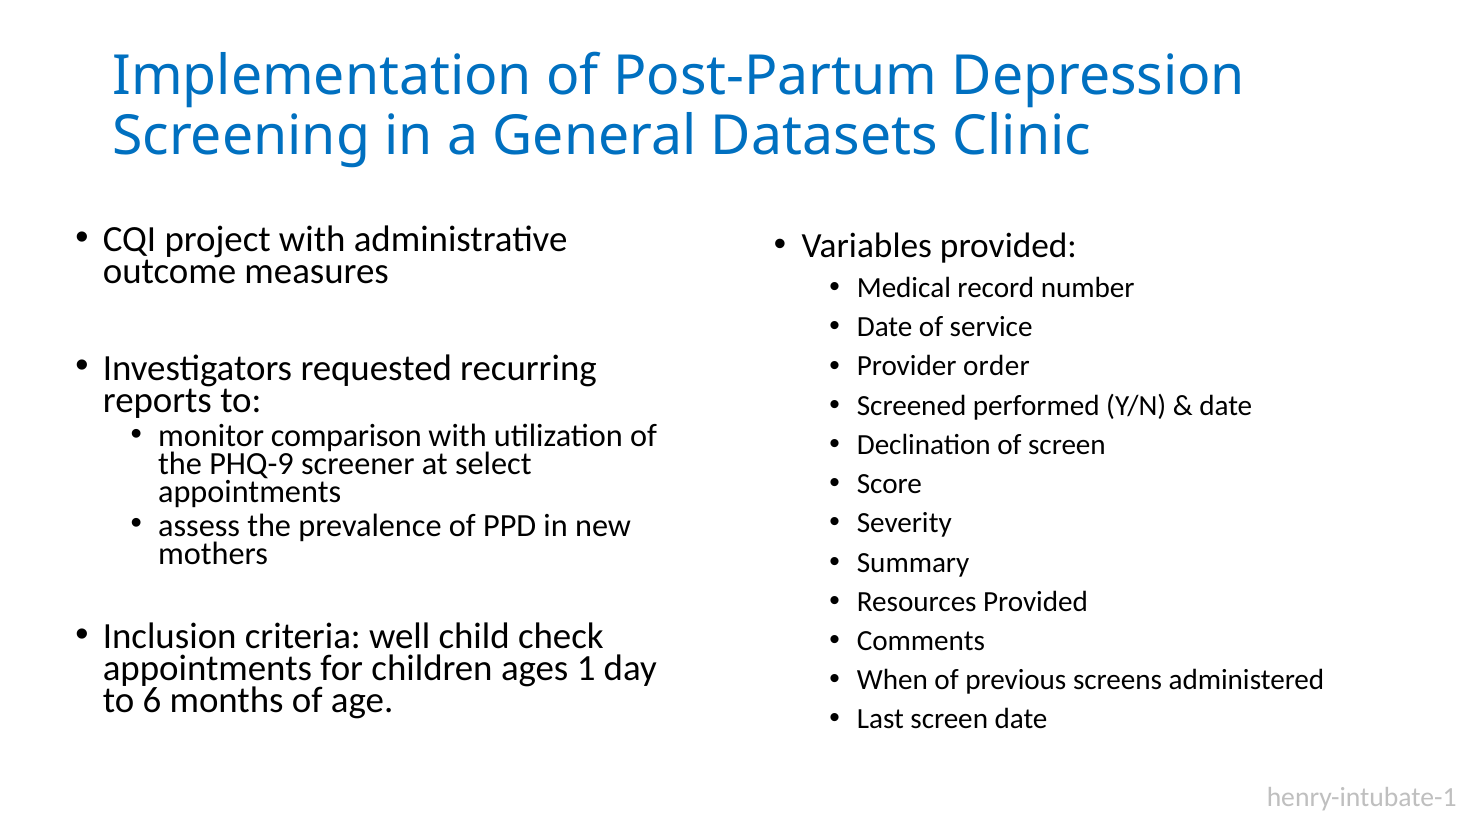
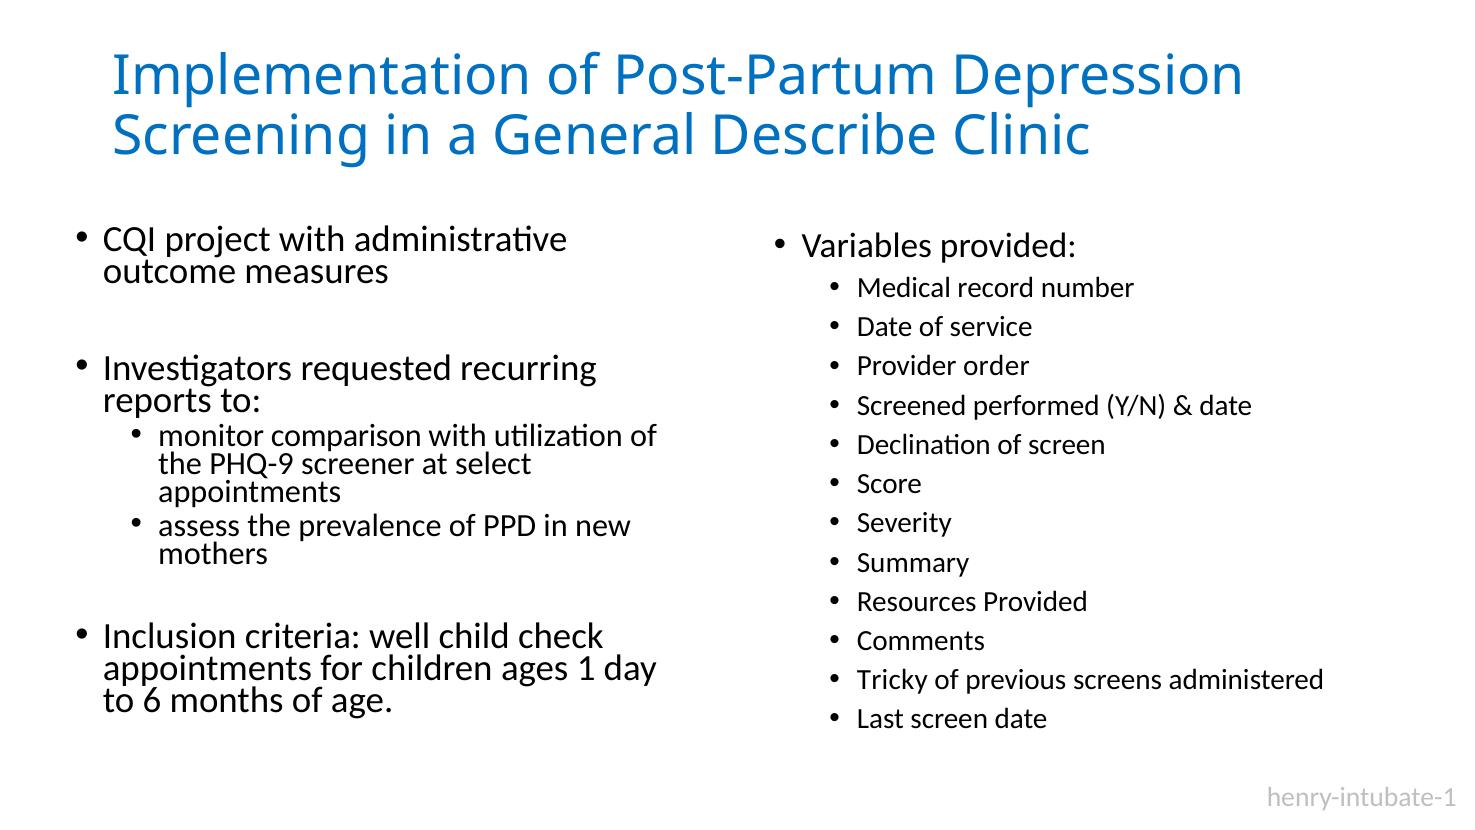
Datasets: Datasets -> Describe
When: When -> Tricky
